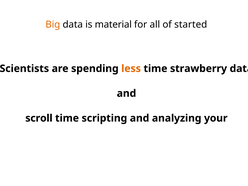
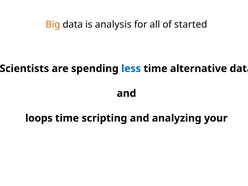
material: material -> analysis
less colour: orange -> blue
strawberry: strawberry -> alternative
scroll: scroll -> loops
